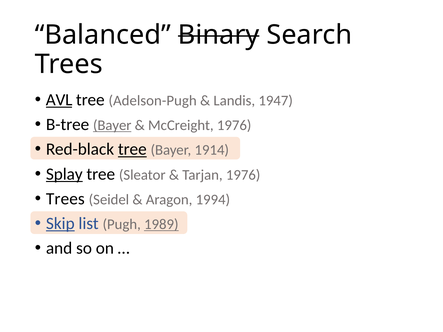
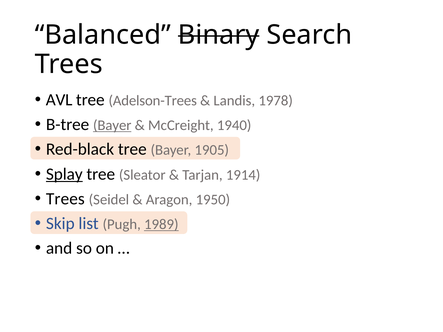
AVL underline: present -> none
Adelson-Pugh: Adelson-Pugh -> Adelson-Trees
1947: 1947 -> 1978
McCreight 1976: 1976 -> 1940
tree at (132, 149) underline: present -> none
1914: 1914 -> 1905
Tarjan 1976: 1976 -> 1914
1994: 1994 -> 1950
Skip underline: present -> none
